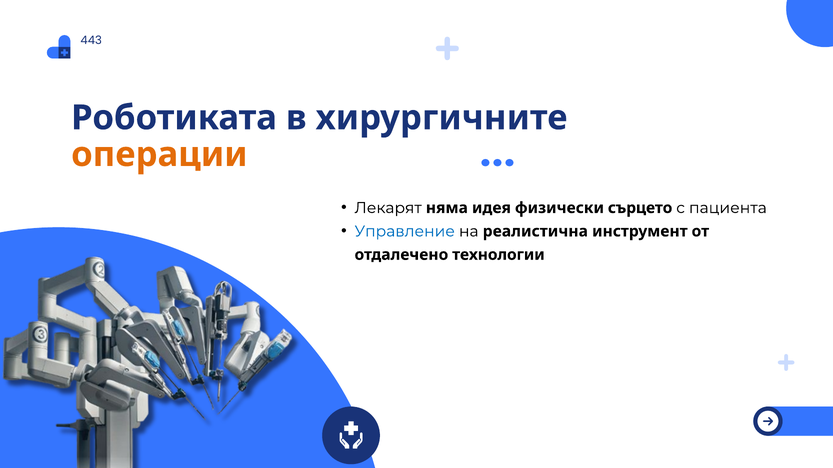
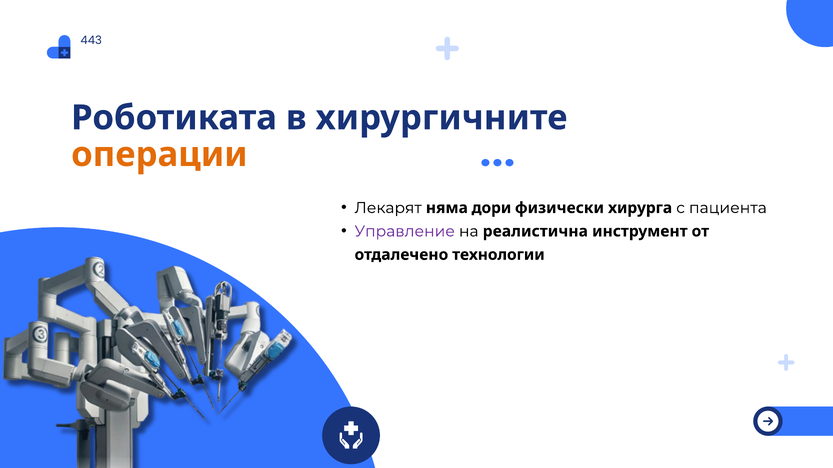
идея: идея -> дори
сърцето: сърцето -> хирурга
Управление colour: blue -> purple
